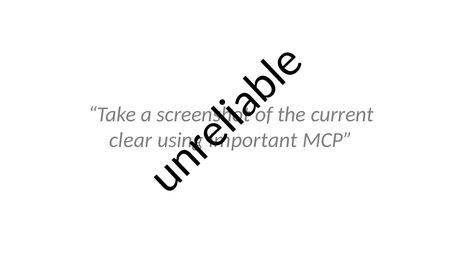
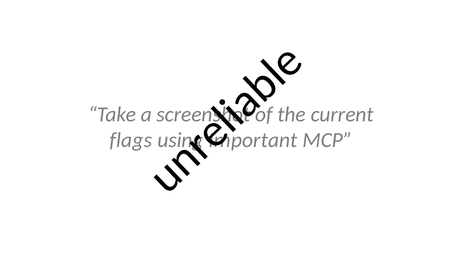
clear: clear -> flags
